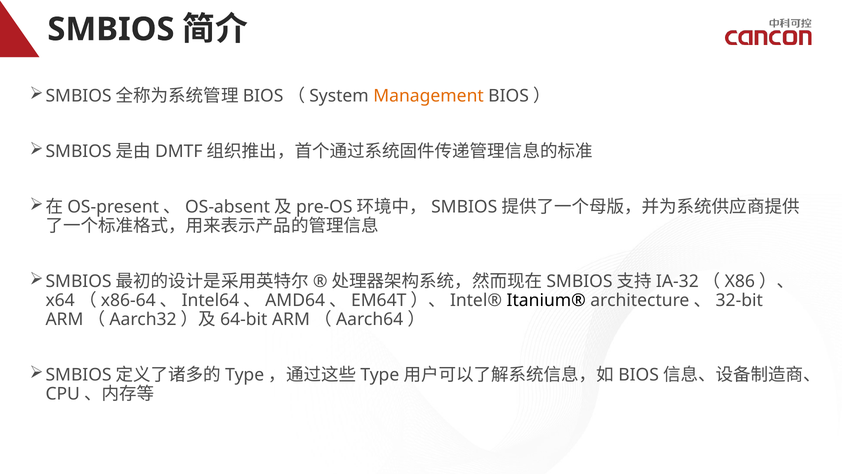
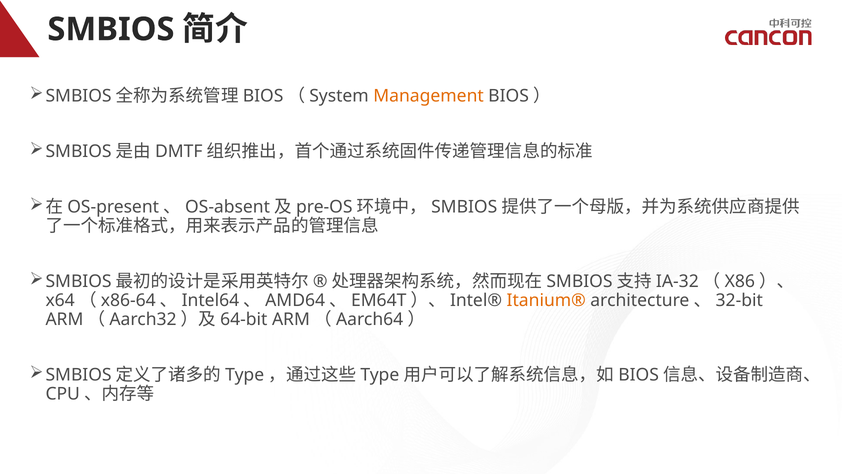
Itanium® colour: black -> orange
